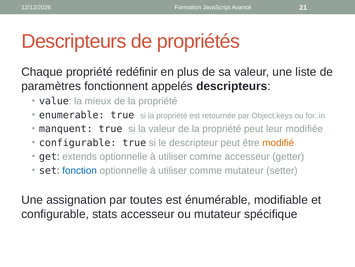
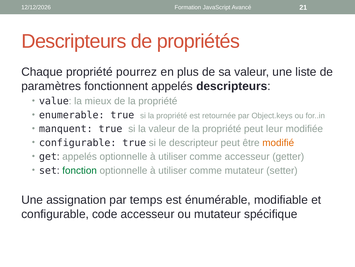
redéfinir: redéfinir -> pourrez
get extends: extends -> appelés
fonction colour: blue -> green
toutes: toutes -> temps
stats: stats -> code
